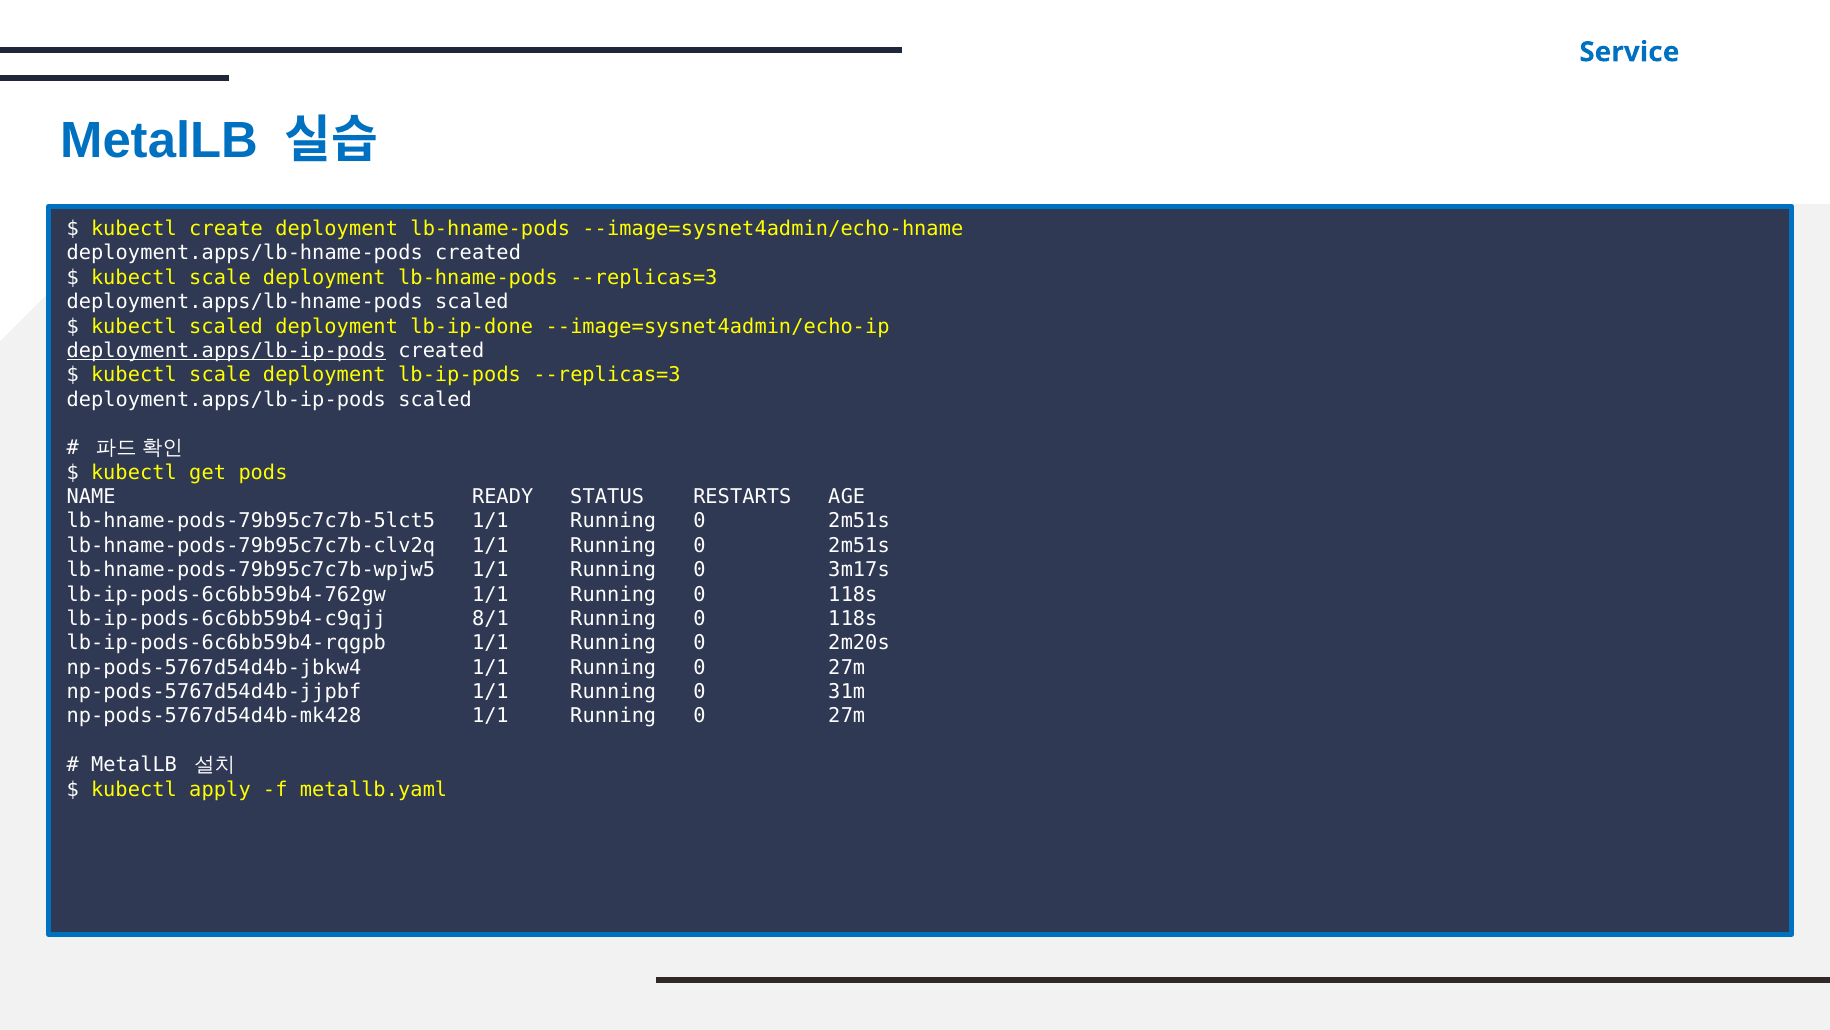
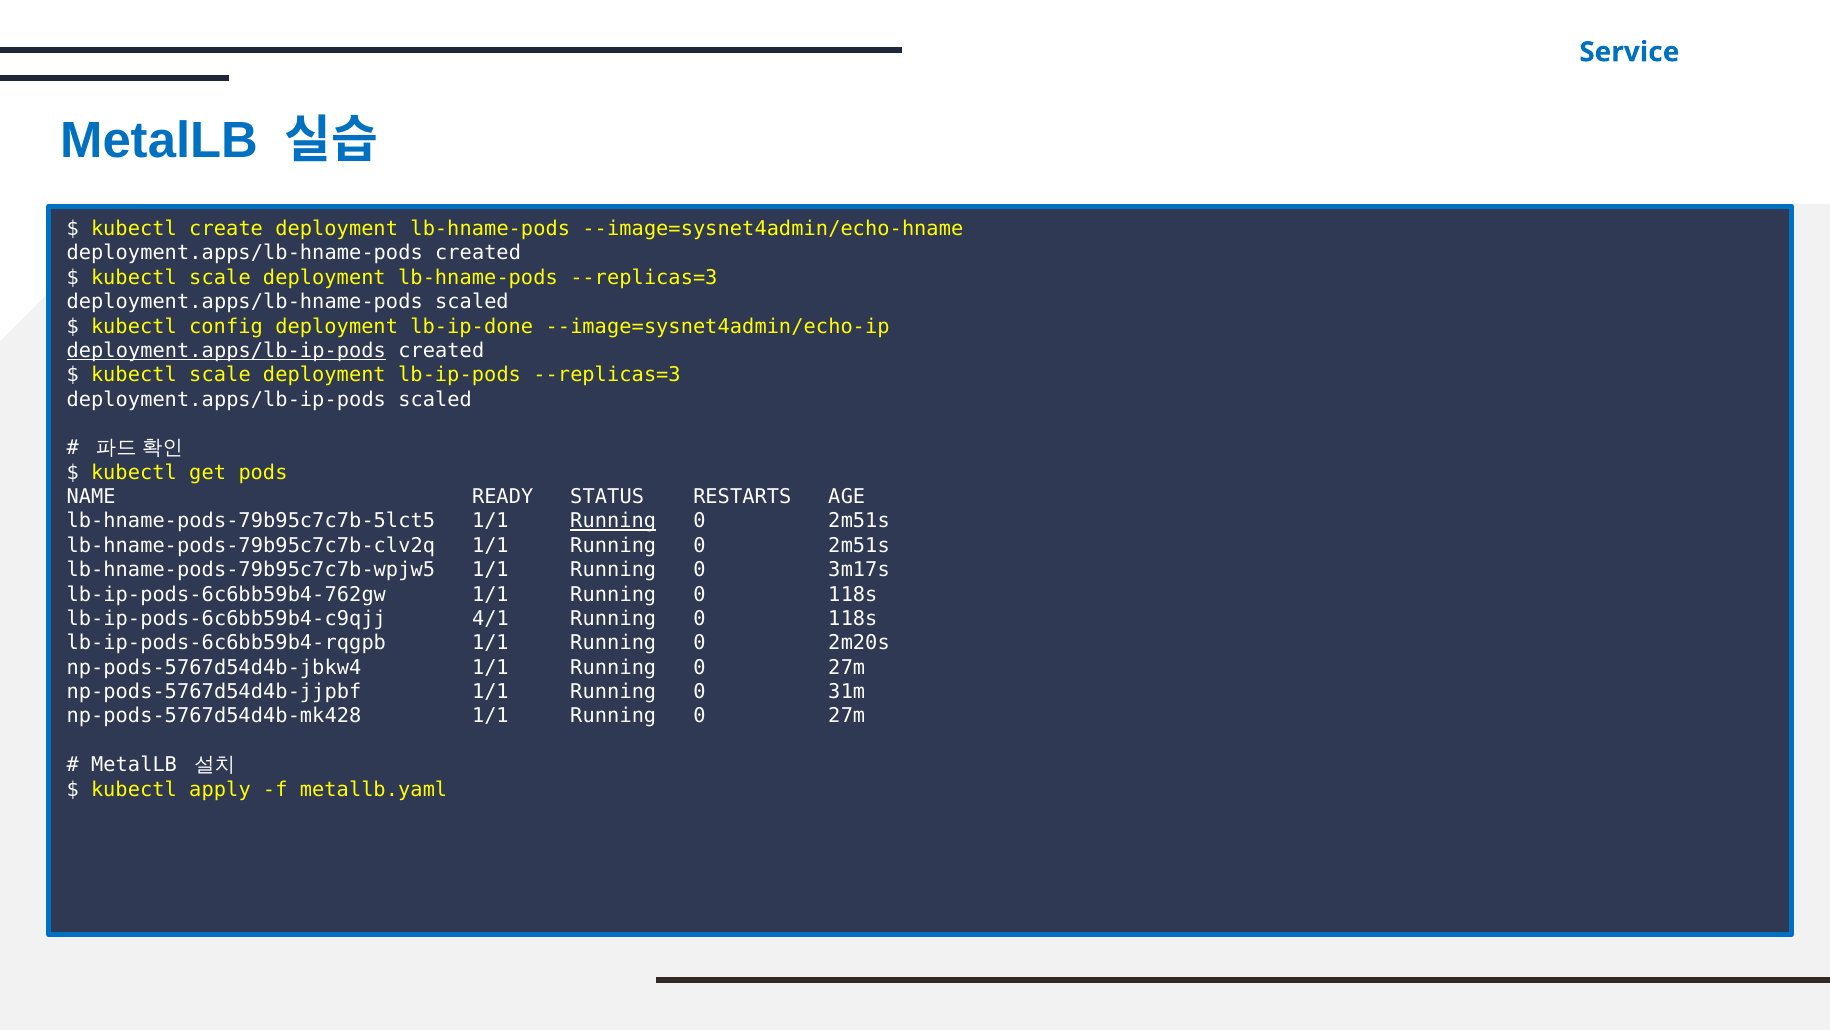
kubectl scaled: scaled -> config
Running at (613, 521) underline: none -> present
8/1: 8/1 -> 4/1
